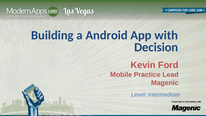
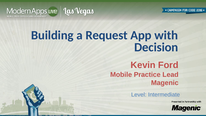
Android: Android -> Request
